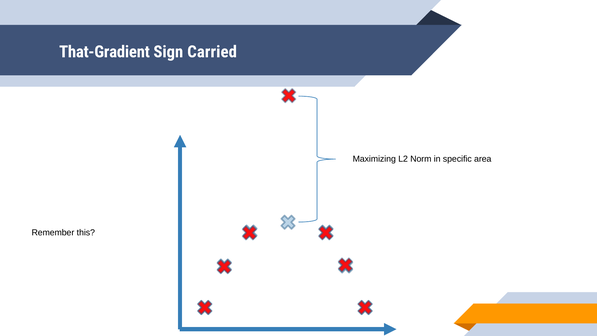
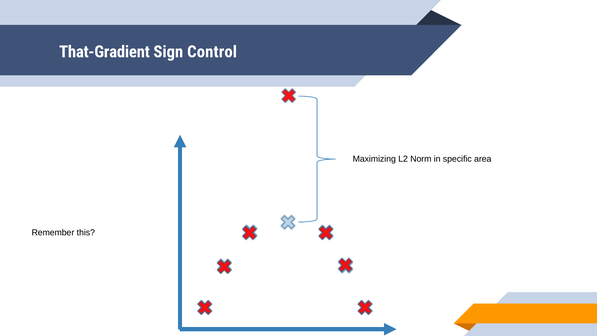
Carried: Carried -> Control
